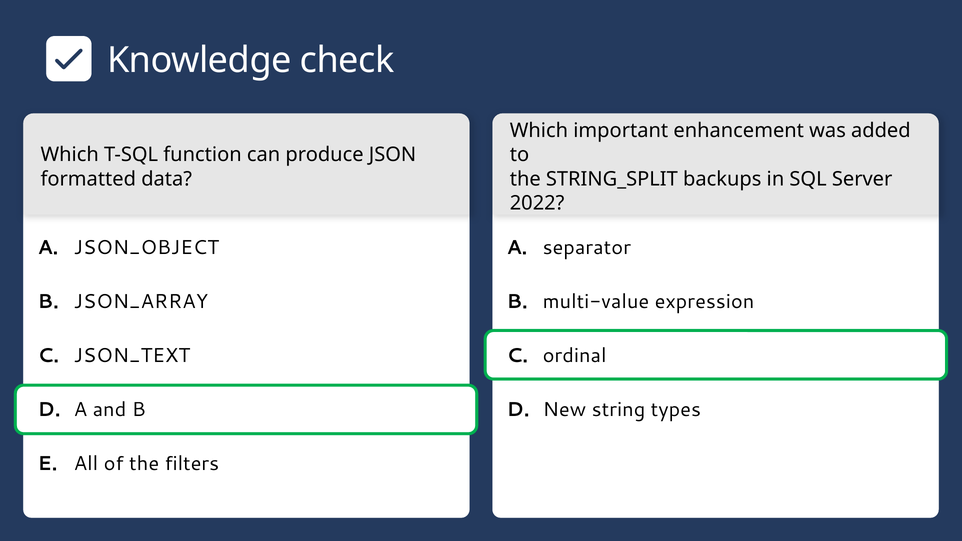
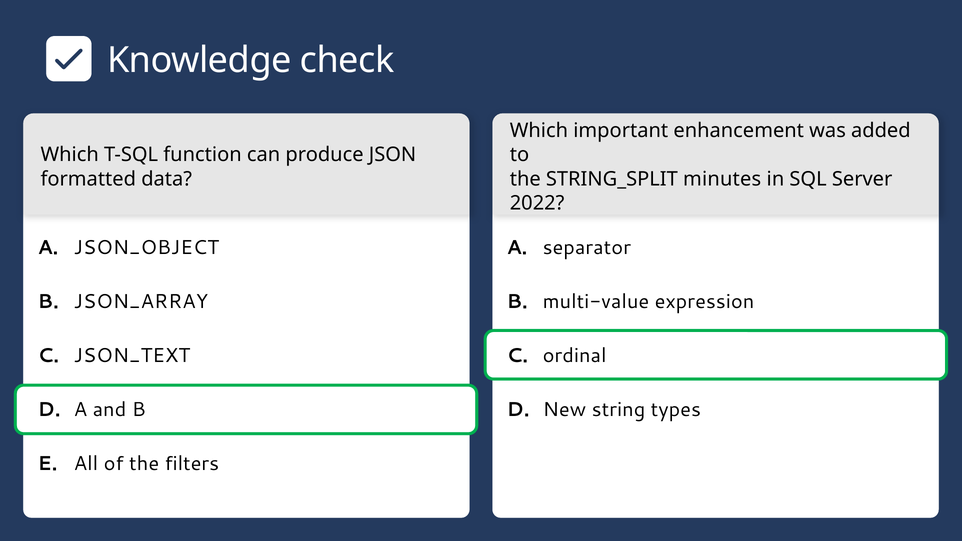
backups: backups -> minutes
